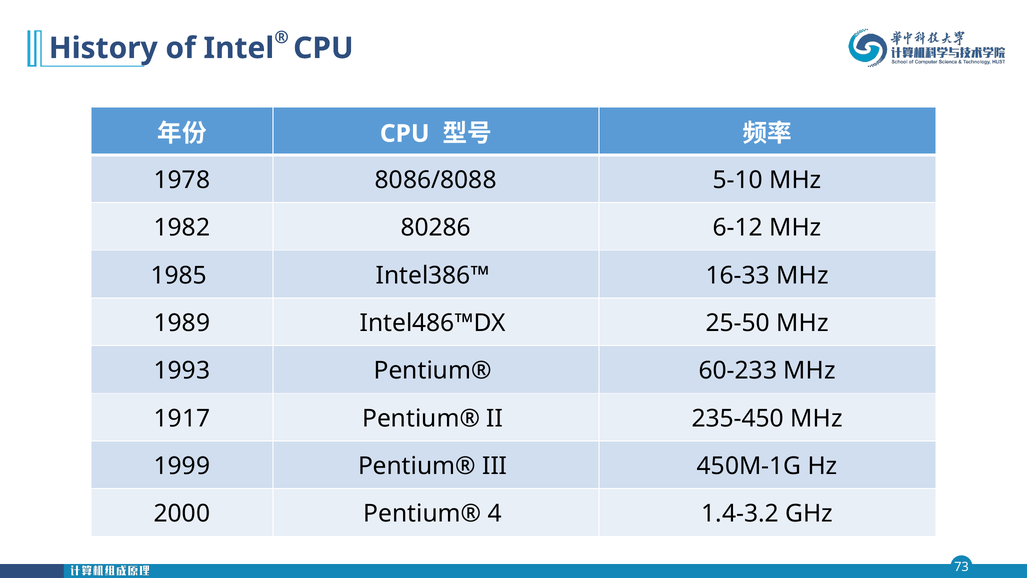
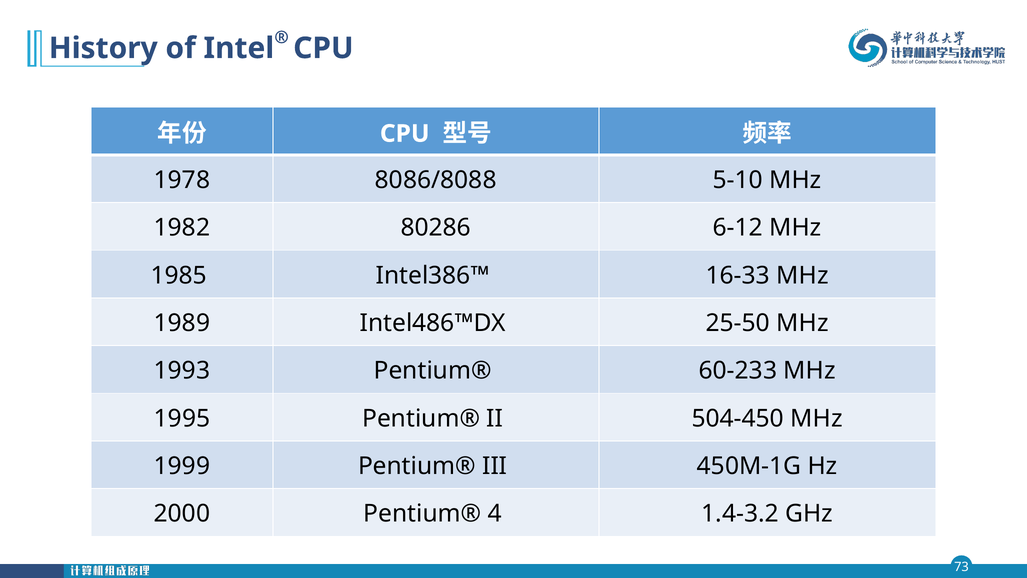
1917: 1917 -> 1995
235-450: 235-450 -> 504-450
